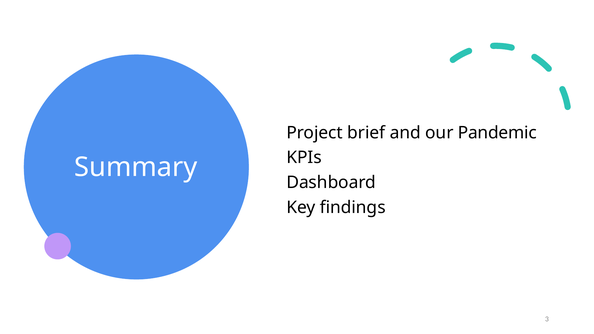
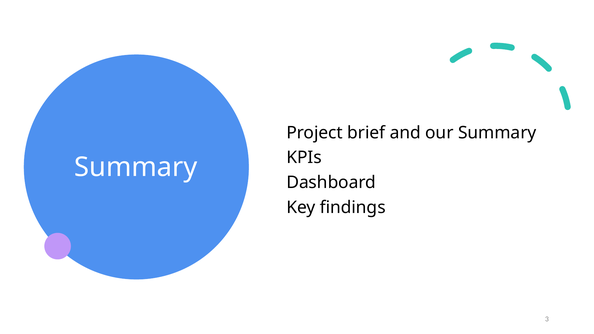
our Pandemic: Pandemic -> Summary
